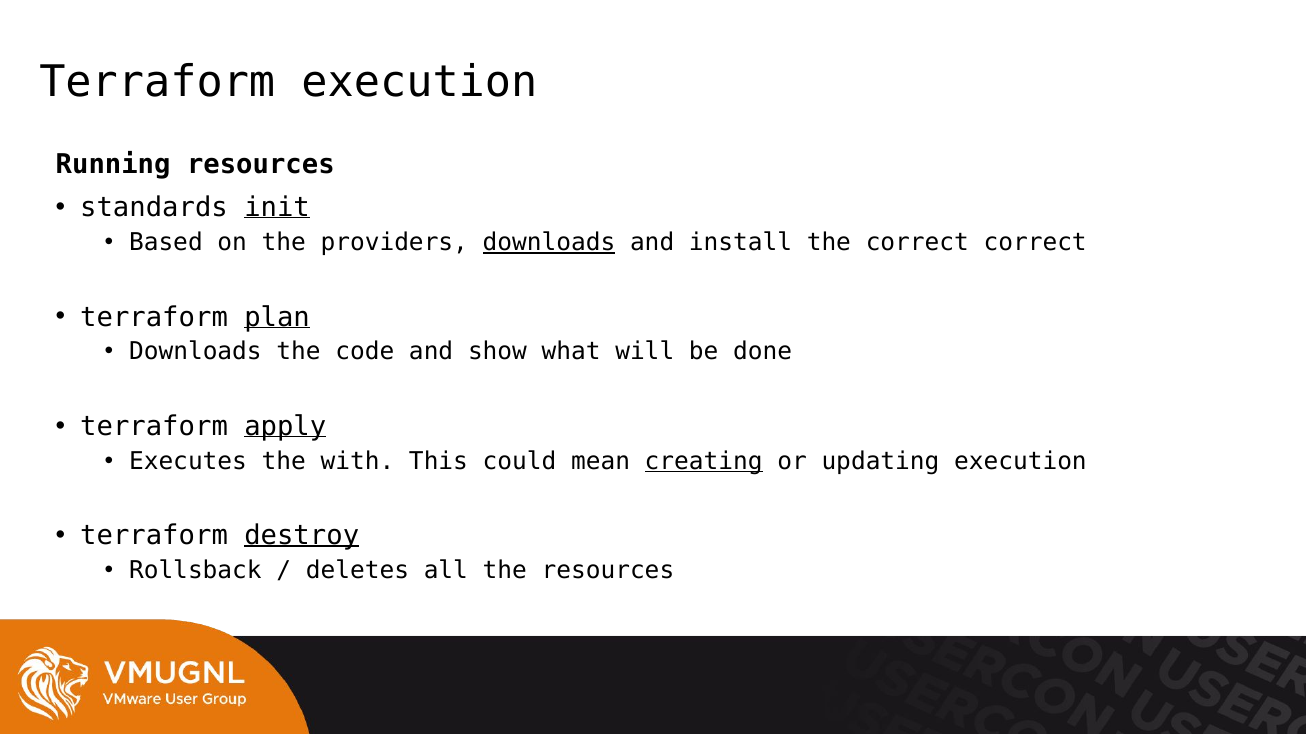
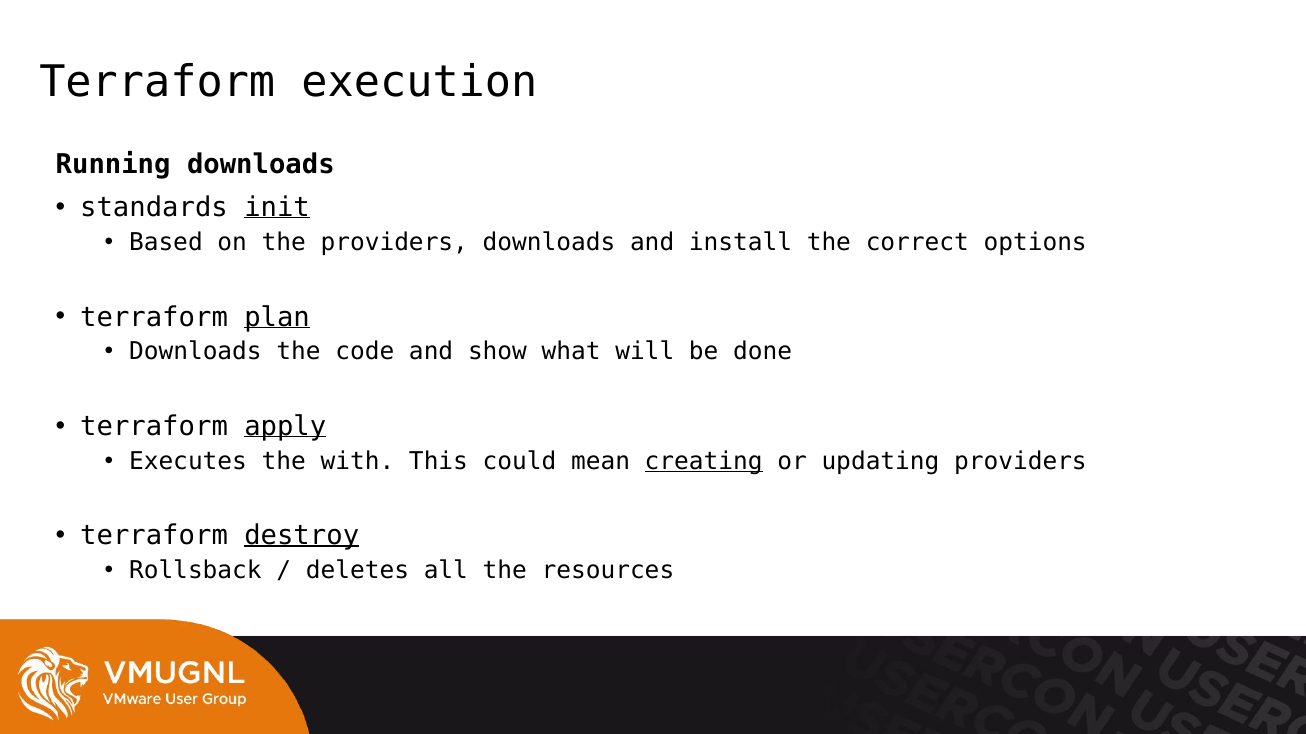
Running resources: resources -> downloads
downloads at (549, 243) underline: present -> none
correct correct: correct -> options
updating execution: execution -> providers
